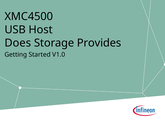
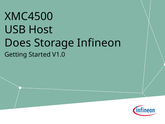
Provides: Provides -> Infineon
